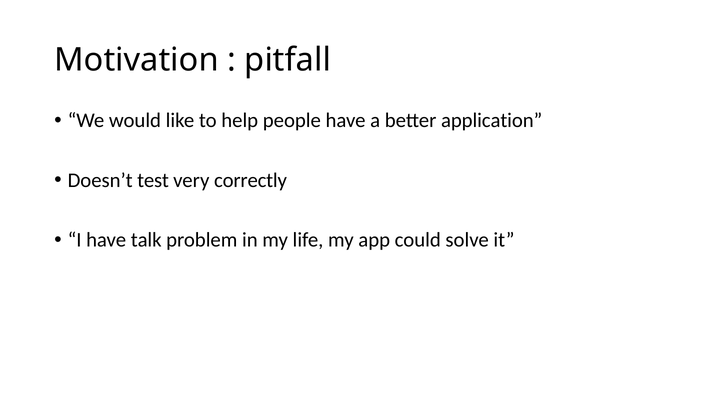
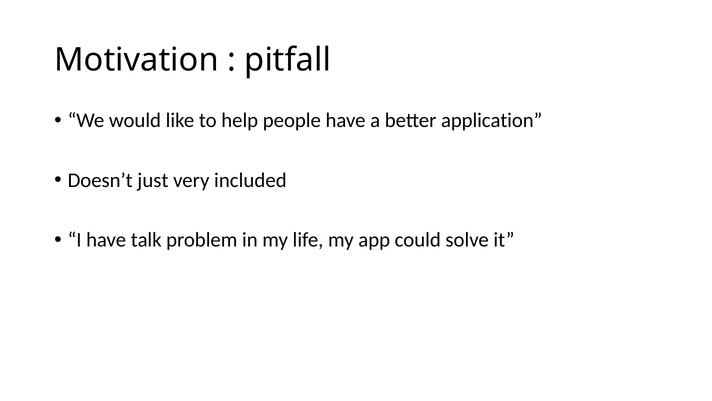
test: test -> just
correctly: correctly -> included
